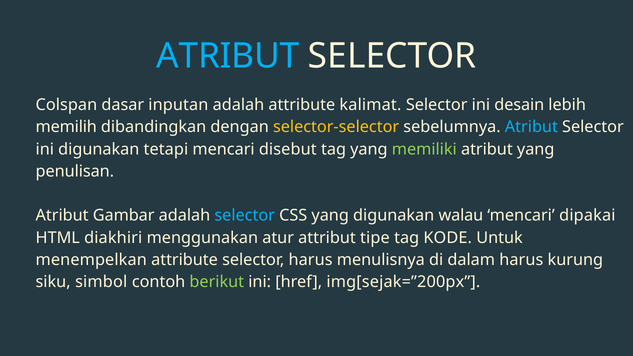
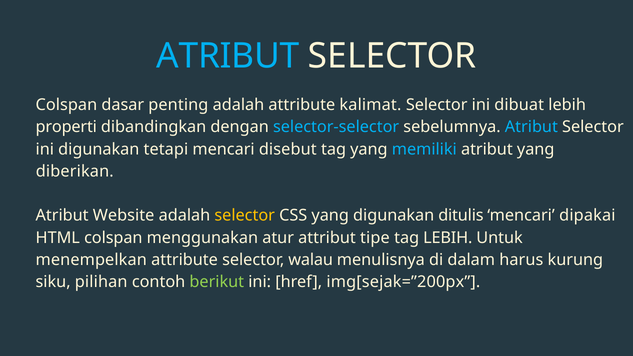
inputan: inputan -> penting
desain: desain -> dibuat
memilih: memilih -> properti
selector-selector colour: yellow -> light blue
memiliki colour: light green -> light blue
penulisan: penulisan -> diberikan
Gambar: Gambar -> Website
selector at (245, 216) colour: light blue -> yellow
walau: walau -> ditulis
HTML diakhiri: diakhiri -> colspan
tag KODE: KODE -> LEBIH
selector harus: harus -> walau
simbol: simbol -> pilihan
